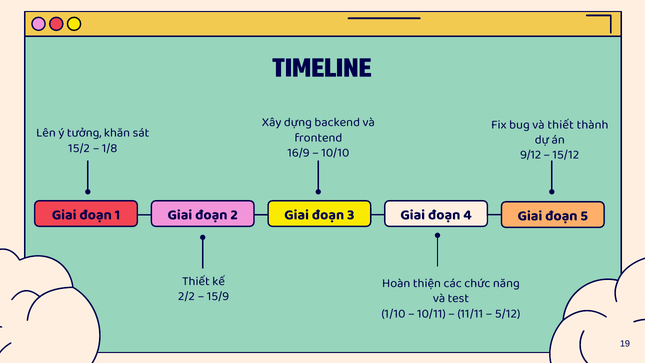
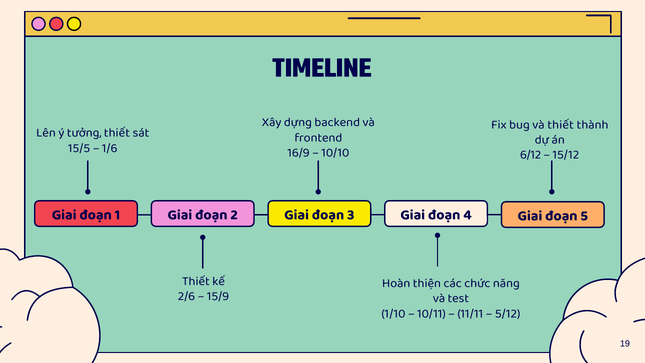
tưởng khăn: khăn -> thiết
15/2: 15/2 -> 15/5
1/8: 1/8 -> 1/6
9/12: 9/12 -> 6/12
2/2: 2/2 -> 2/6
